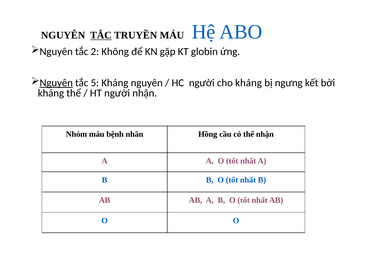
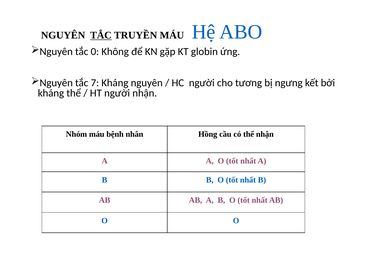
2: 2 -> 0
Nguyên at (56, 83) underline: present -> none
5: 5 -> 7
cho kháng: kháng -> tương
